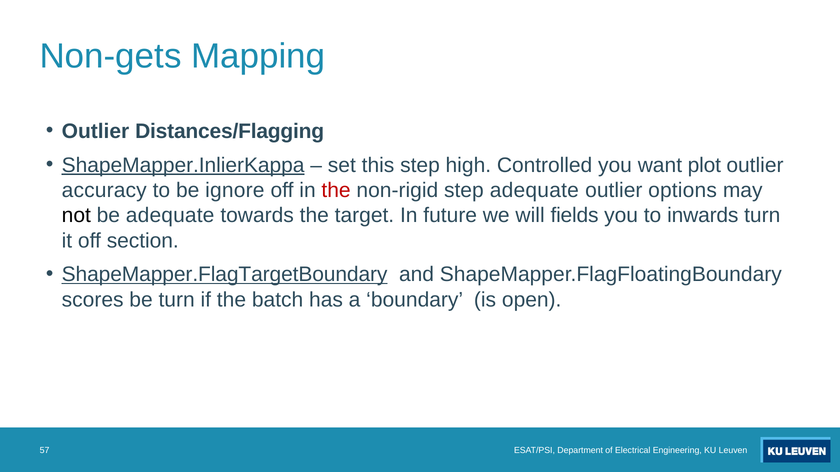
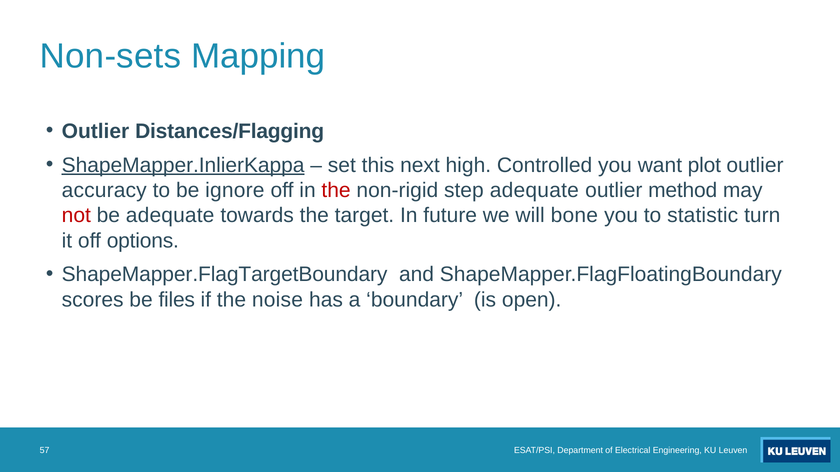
Non-gets: Non-gets -> Non-sets
this step: step -> next
options: options -> method
not colour: black -> red
fields: fields -> bone
inwards: inwards -> statistic
section: section -> options
ShapeMapper.FlagTargetBoundary underline: present -> none
be turn: turn -> files
batch: batch -> noise
